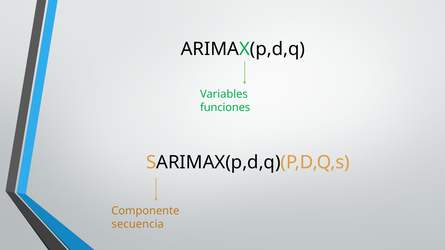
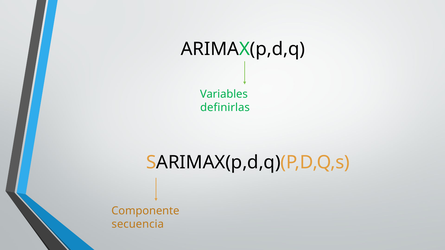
funciones: funciones -> definirlas
